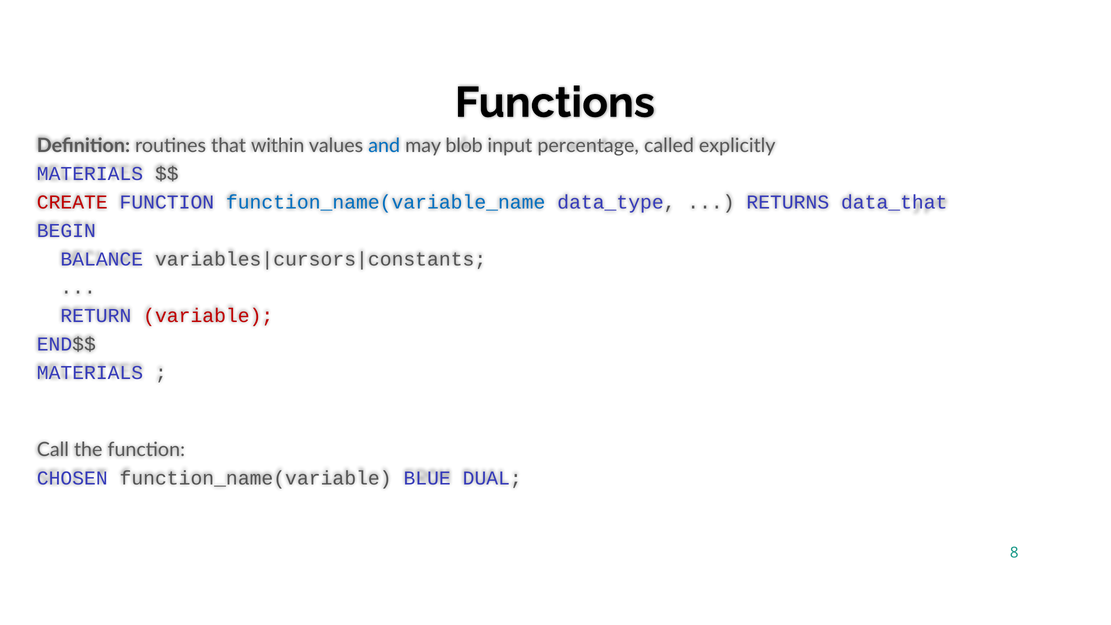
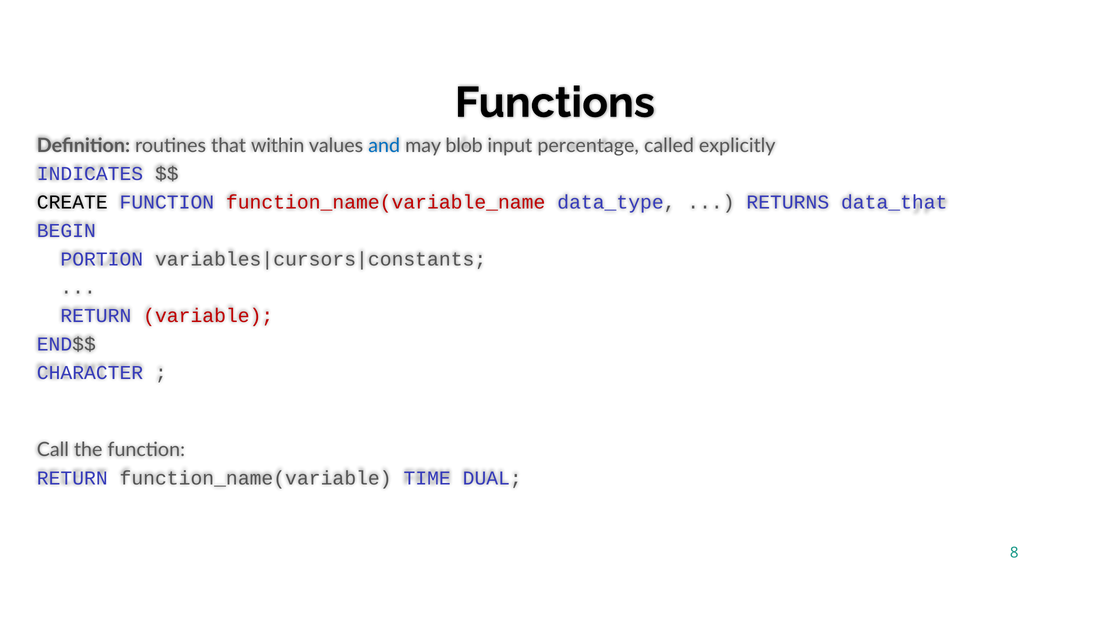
MATERIALS at (90, 174): MATERIALS -> INDICATES
CREATE colour: red -> black
function_name(variable_name colour: blue -> red
BALANCE: BALANCE -> PORTION
MATERIALS at (90, 373): MATERIALS -> CHARACTER
CHOSEN at (72, 478): CHOSEN -> RETURN
BLUE: BLUE -> TIME
